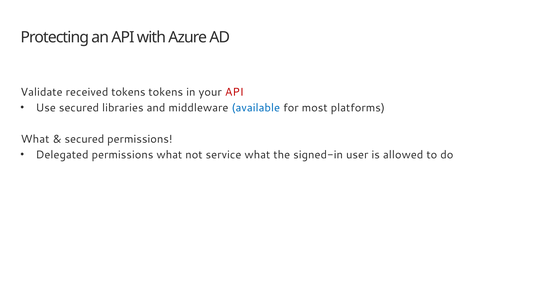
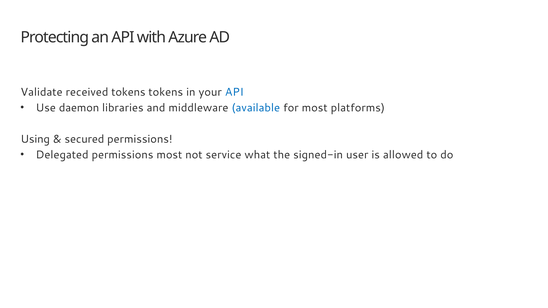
API at (234, 92) colour: red -> blue
Use secured: secured -> daemon
What at (35, 139): What -> Using
permissions what: what -> most
